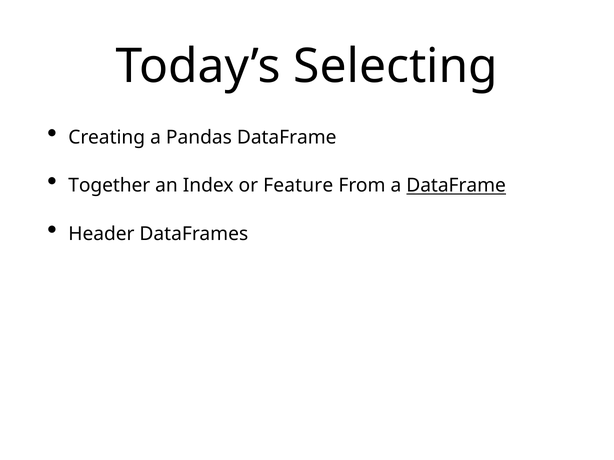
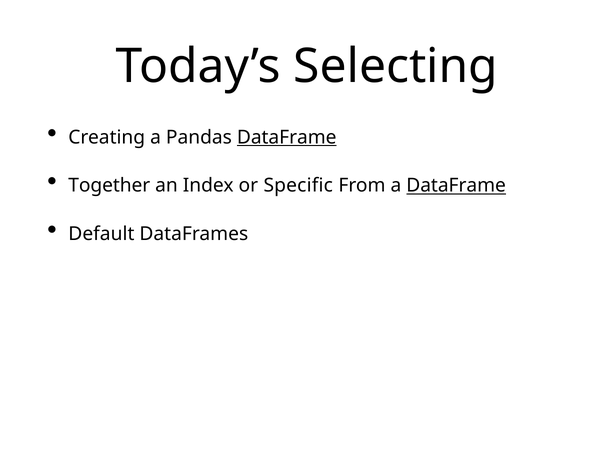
DataFrame at (287, 138) underline: none -> present
Feature: Feature -> Specific
Header: Header -> Default
